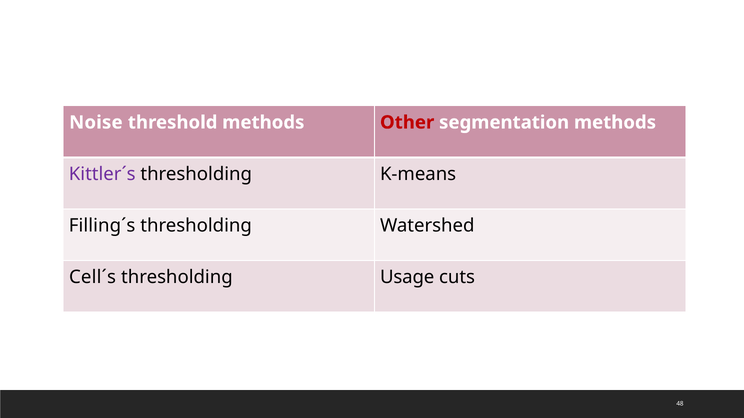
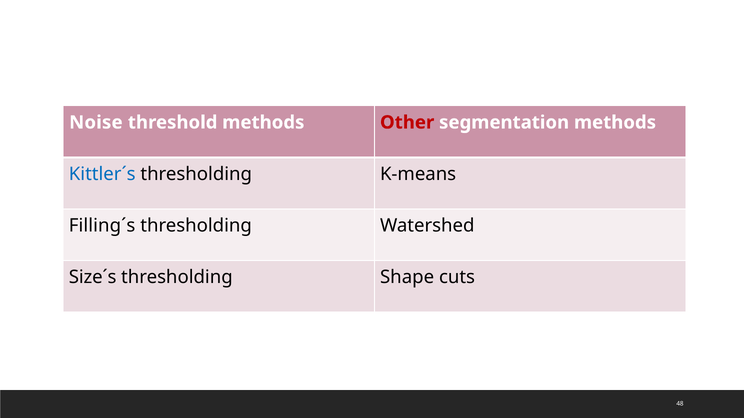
Kittler´s colour: purple -> blue
Cell´s: Cell´s -> Size´s
Usage: Usage -> Shape
